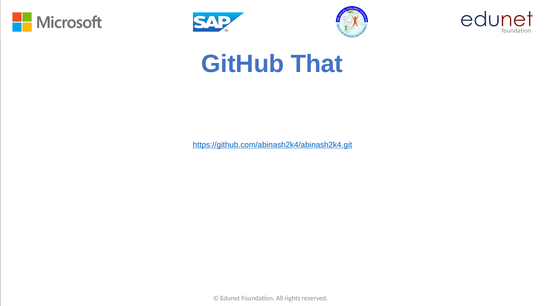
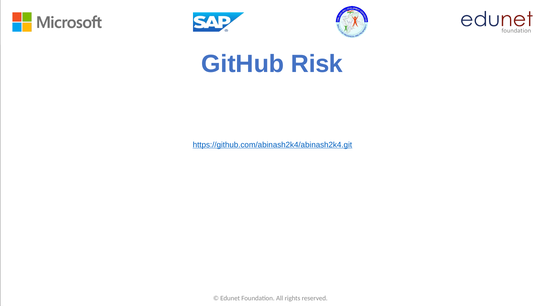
That: That -> Risk
